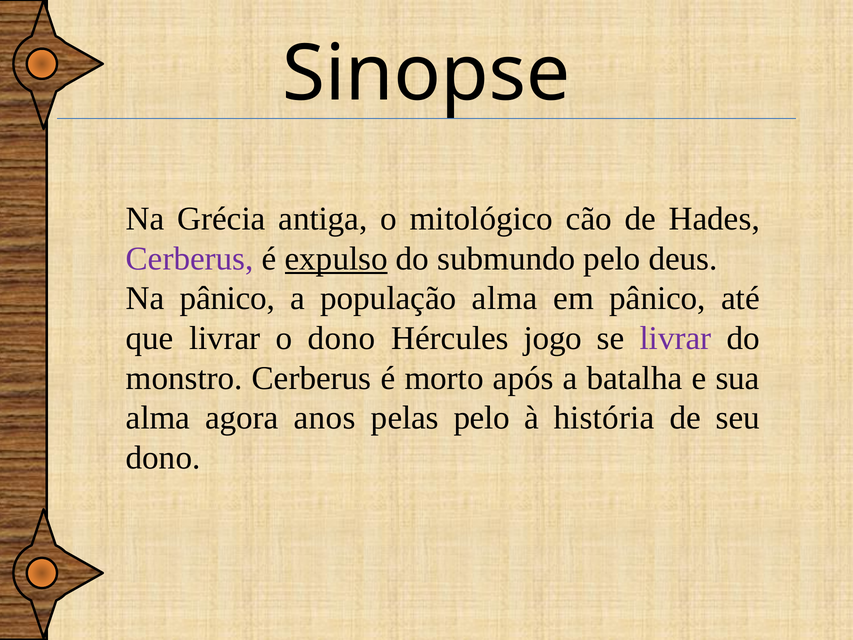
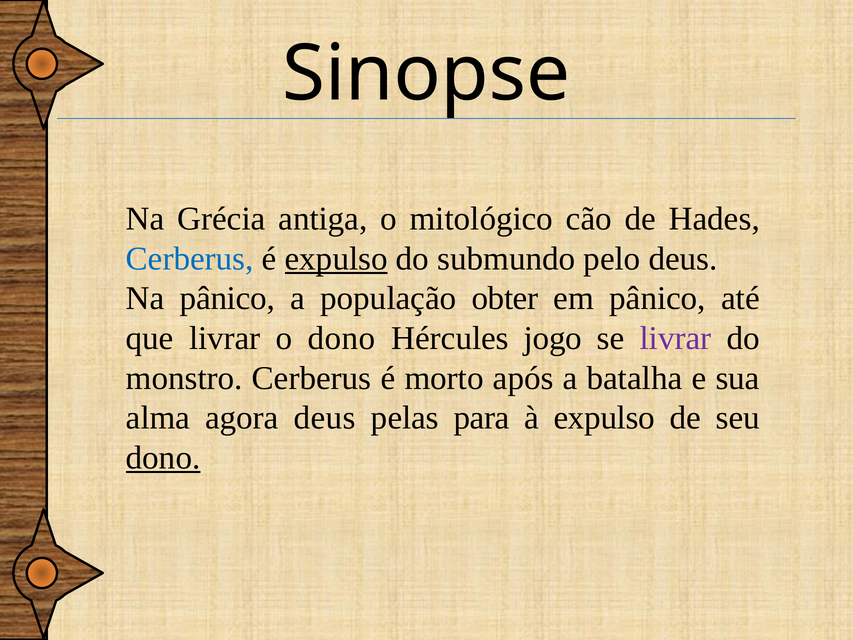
Cerberus at (190, 258) colour: purple -> blue
população alma: alma -> obter
agora anos: anos -> deus
pelas pelo: pelo -> para
à história: história -> expulso
dono at (163, 458) underline: none -> present
